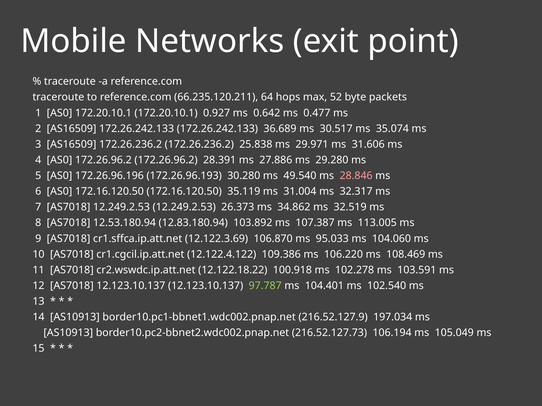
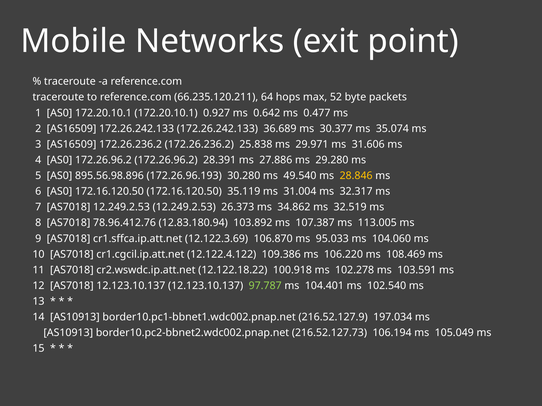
30.517: 30.517 -> 30.377
172.26.96.196: 172.26.96.196 -> 895.56.98.896
28.846 colour: pink -> yellow
12.53.180.94: 12.53.180.94 -> 78.96.412.76
